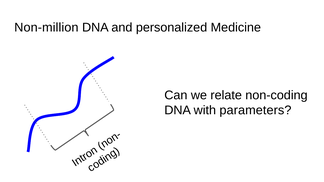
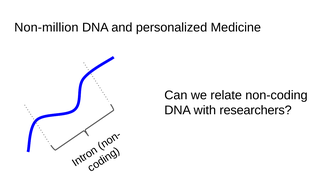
parameters: parameters -> researchers
